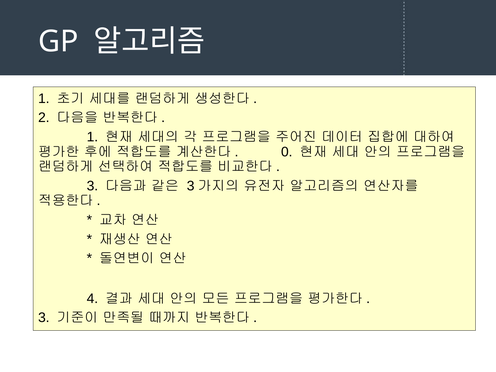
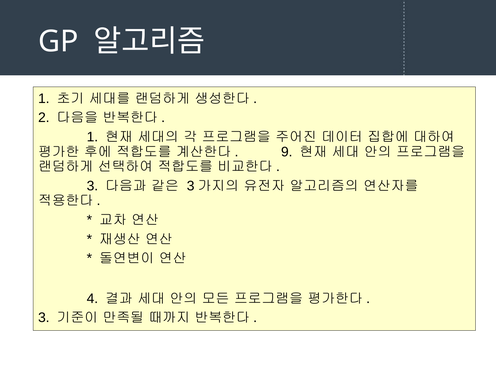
0: 0 -> 9
